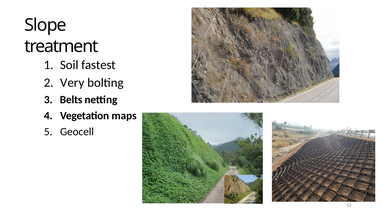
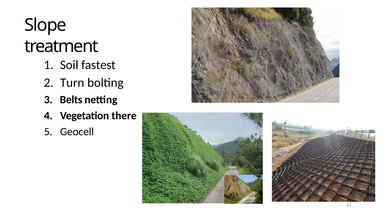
Very: Very -> Turn
maps: maps -> there
